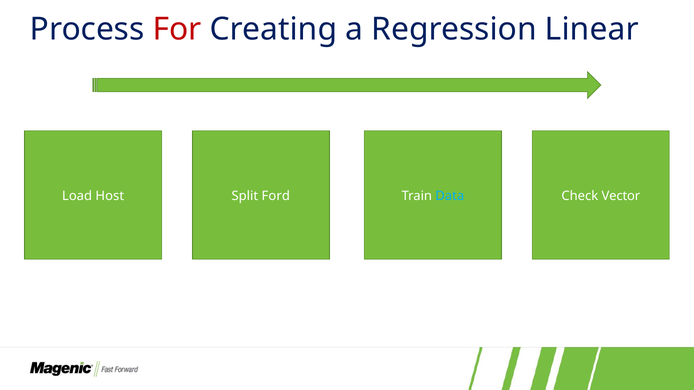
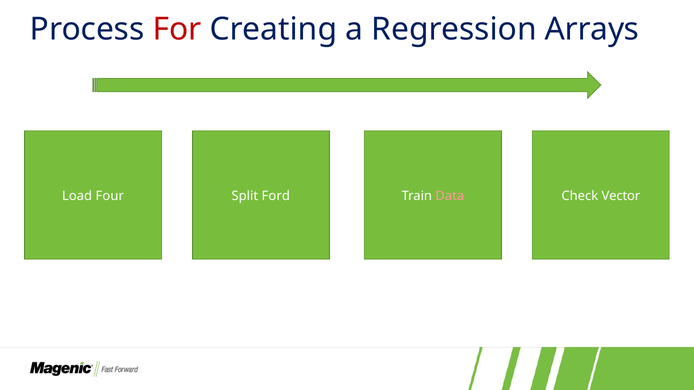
Linear: Linear -> Arrays
Host: Host -> Four
Data colour: light blue -> pink
